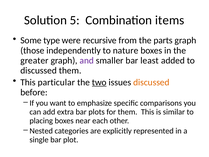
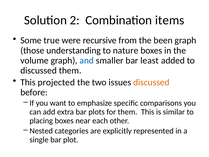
5: 5 -> 2
type: type -> true
parts: parts -> been
independently: independently -> understanding
greater: greater -> volume
and colour: purple -> blue
particular: particular -> projected
two underline: present -> none
